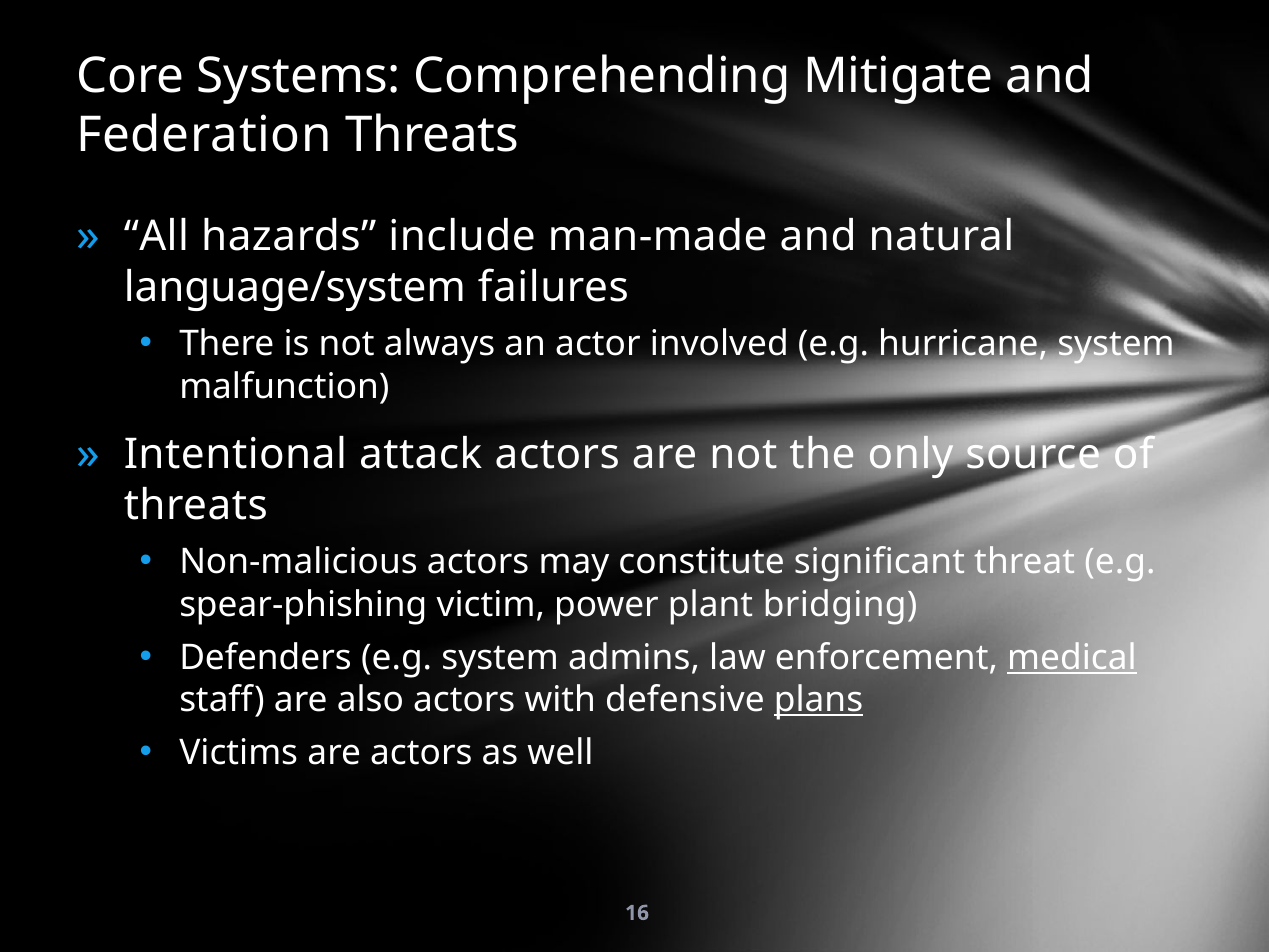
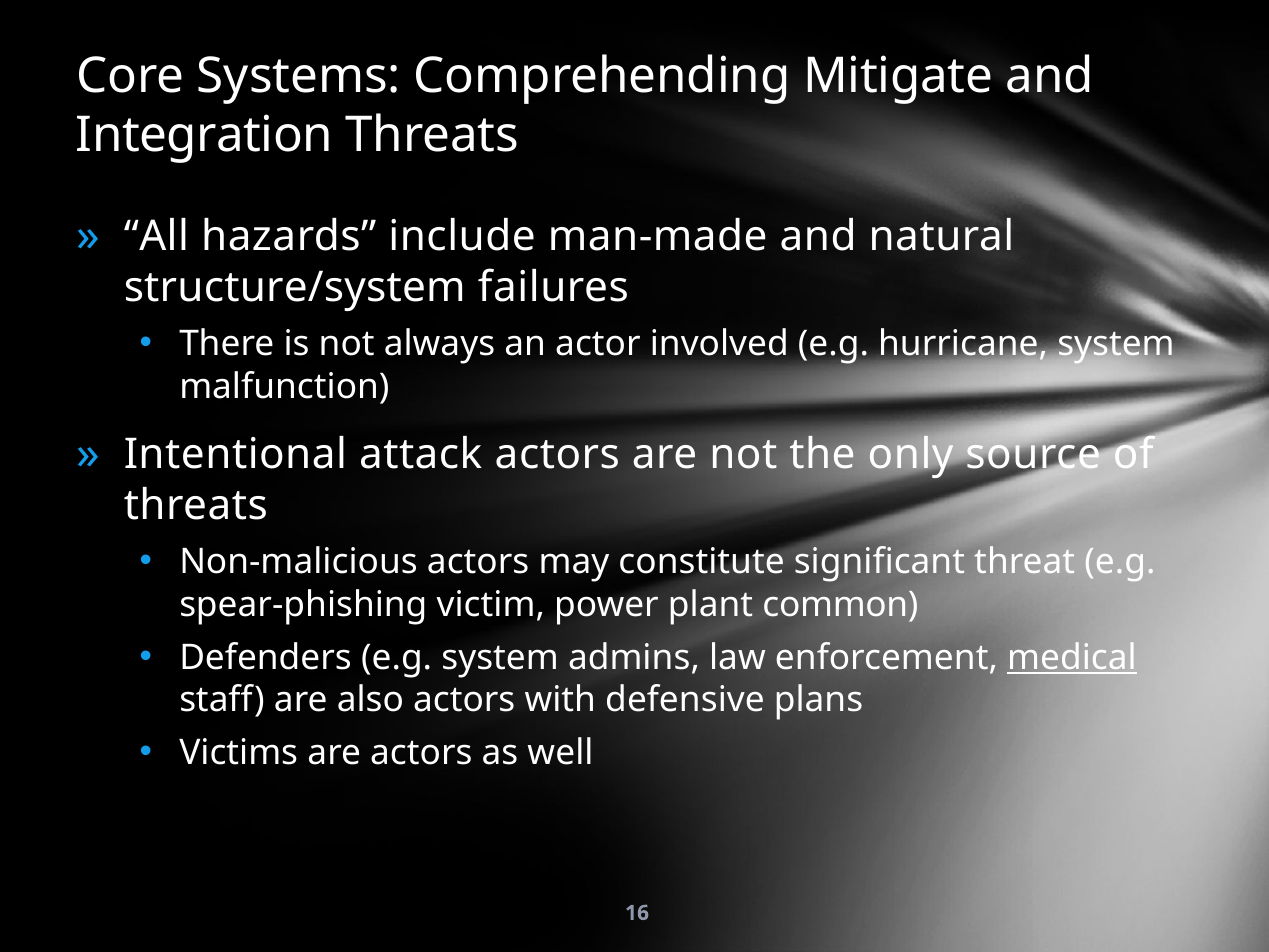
Federation: Federation -> Integration
language/system: language/system -> structure/system
bridging: bridging -> common
plans underline: present -> none
